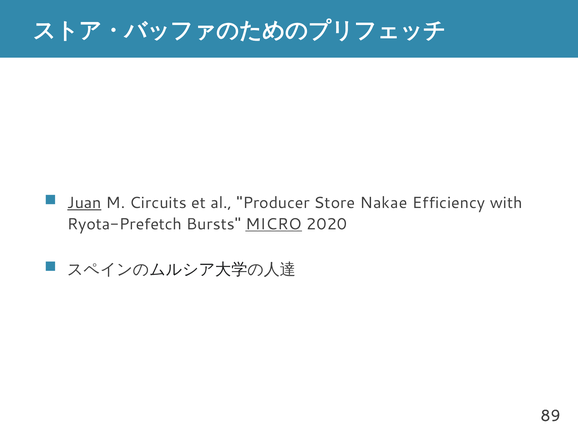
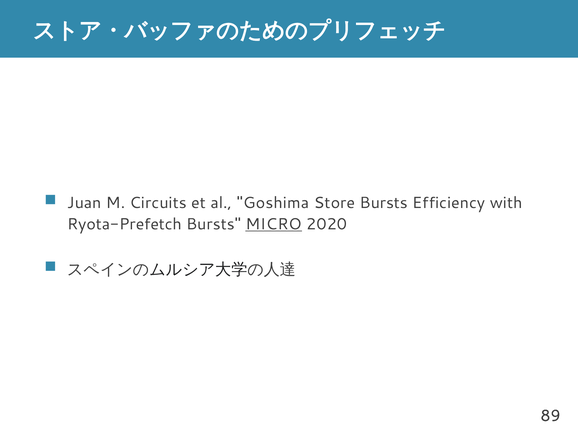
Juan underline: present -> none
Producer: Producer -> Goshima
Store Nakae: Nakae -> Bursts
